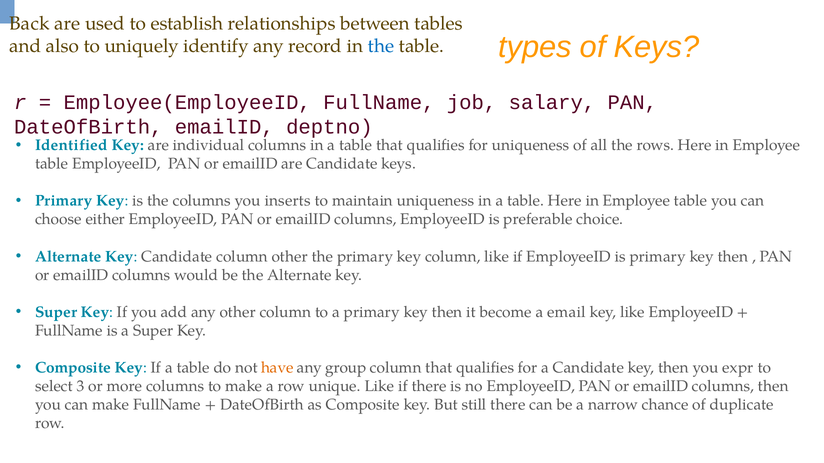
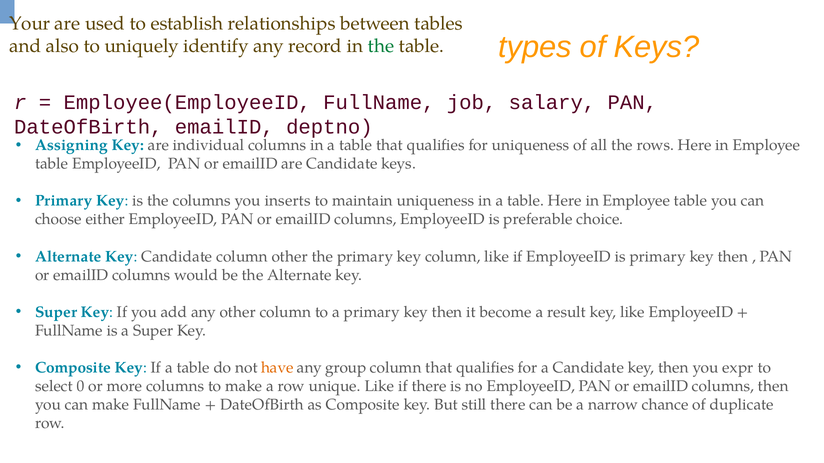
Back: Back -> Your
the at (381, 46) colour: blue -> green
Identified: Identified -> Assigning
email: email -> result
3: 3 -> 0
